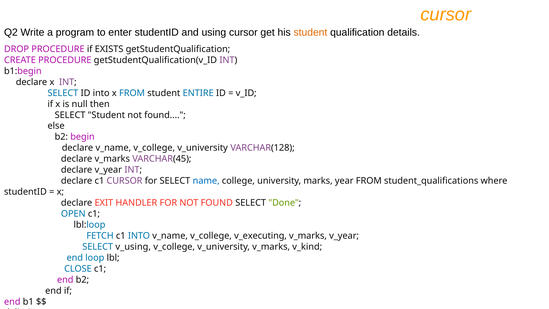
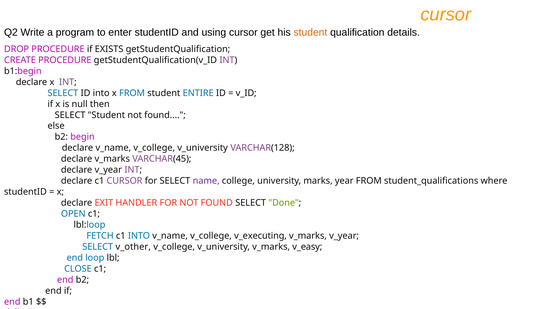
name colour: blue -> purple
v_using: v_using -> v_other
v_kind: v_kind -> v_easy
